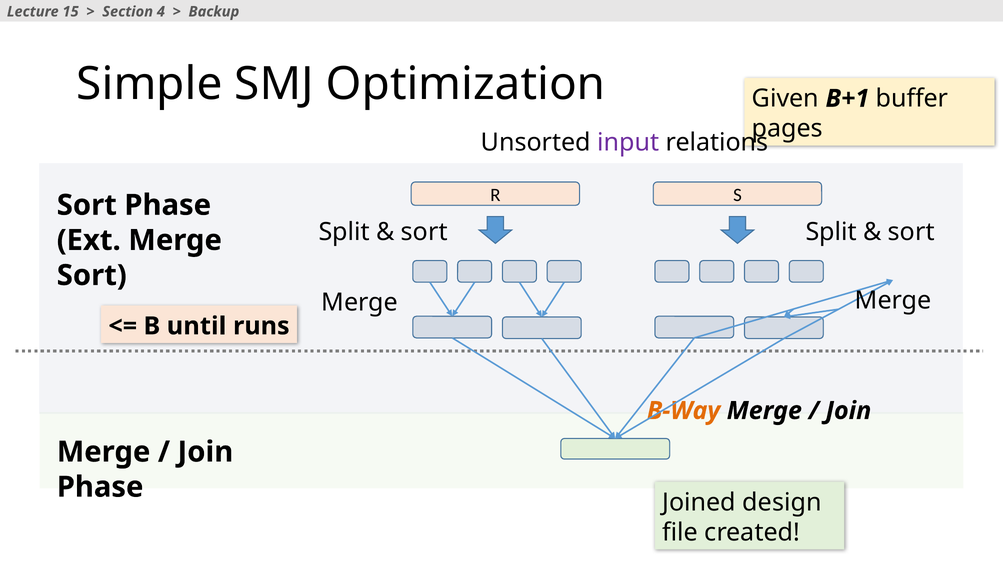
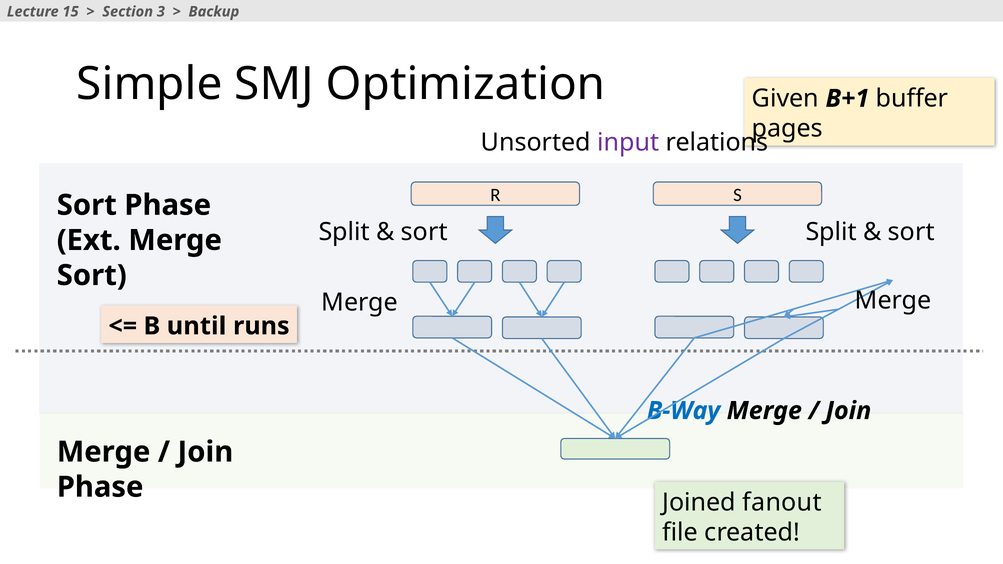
4: 4 -> 3
B-Way colour: orange -> blue
design: design -> fanout
